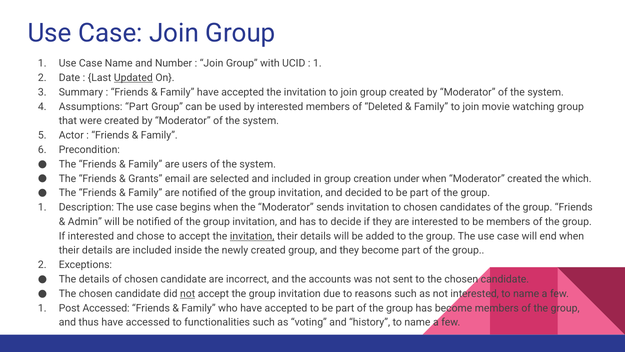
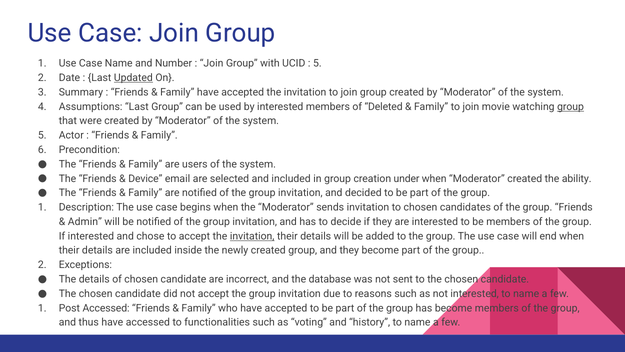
1 at (317, 63): 1 -> 5
Assumptions Part: Part -> Last
group at (571, 107) underline: none -> present
Grants: Grants -> Device
which: which -> ability
accounts: accounts -> database
not at (188, 293) underline: present -> none
